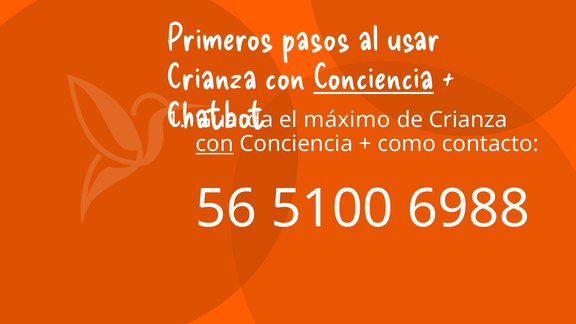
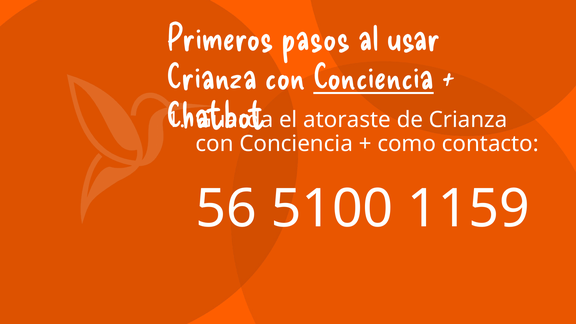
máximo: máximo -> atoraste
con at (215, 144) underline: present -> none
6988: 6988 -> 1159
